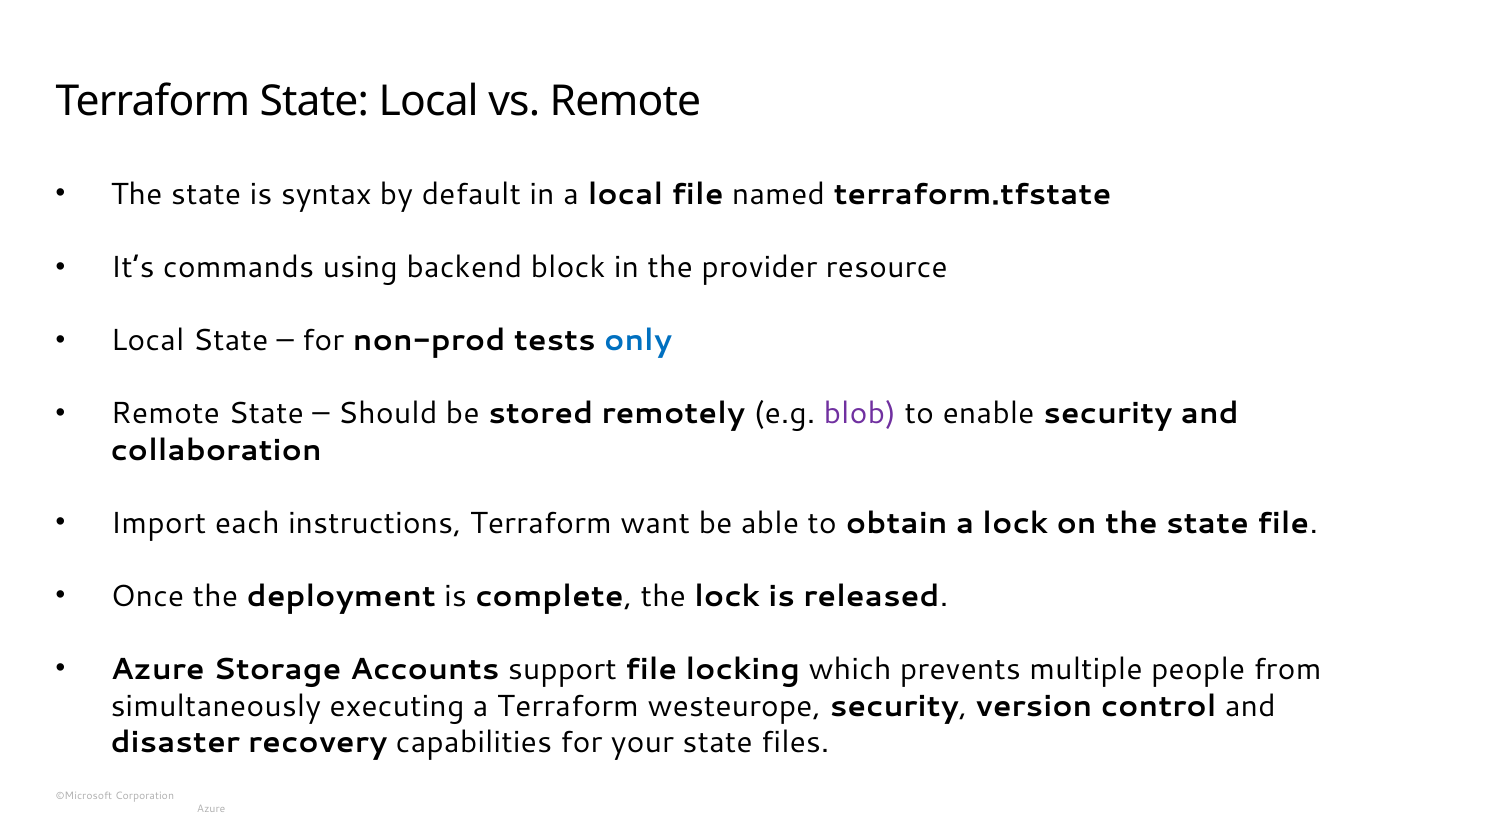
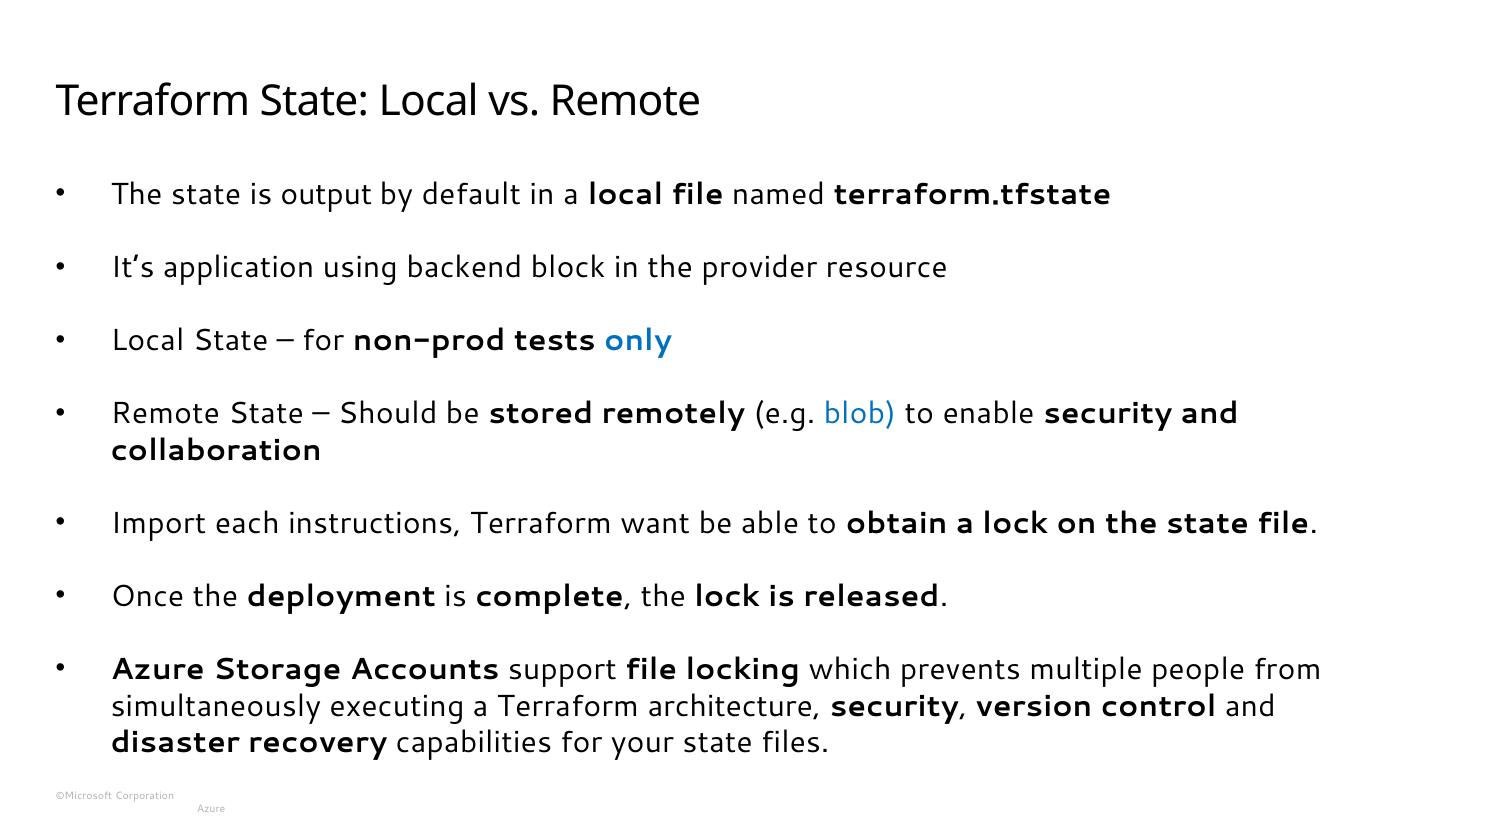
syntax: syntax -> output
commands: commands -> application
blob colour: purple -> blue
westeurope: westeurope -> architecture
